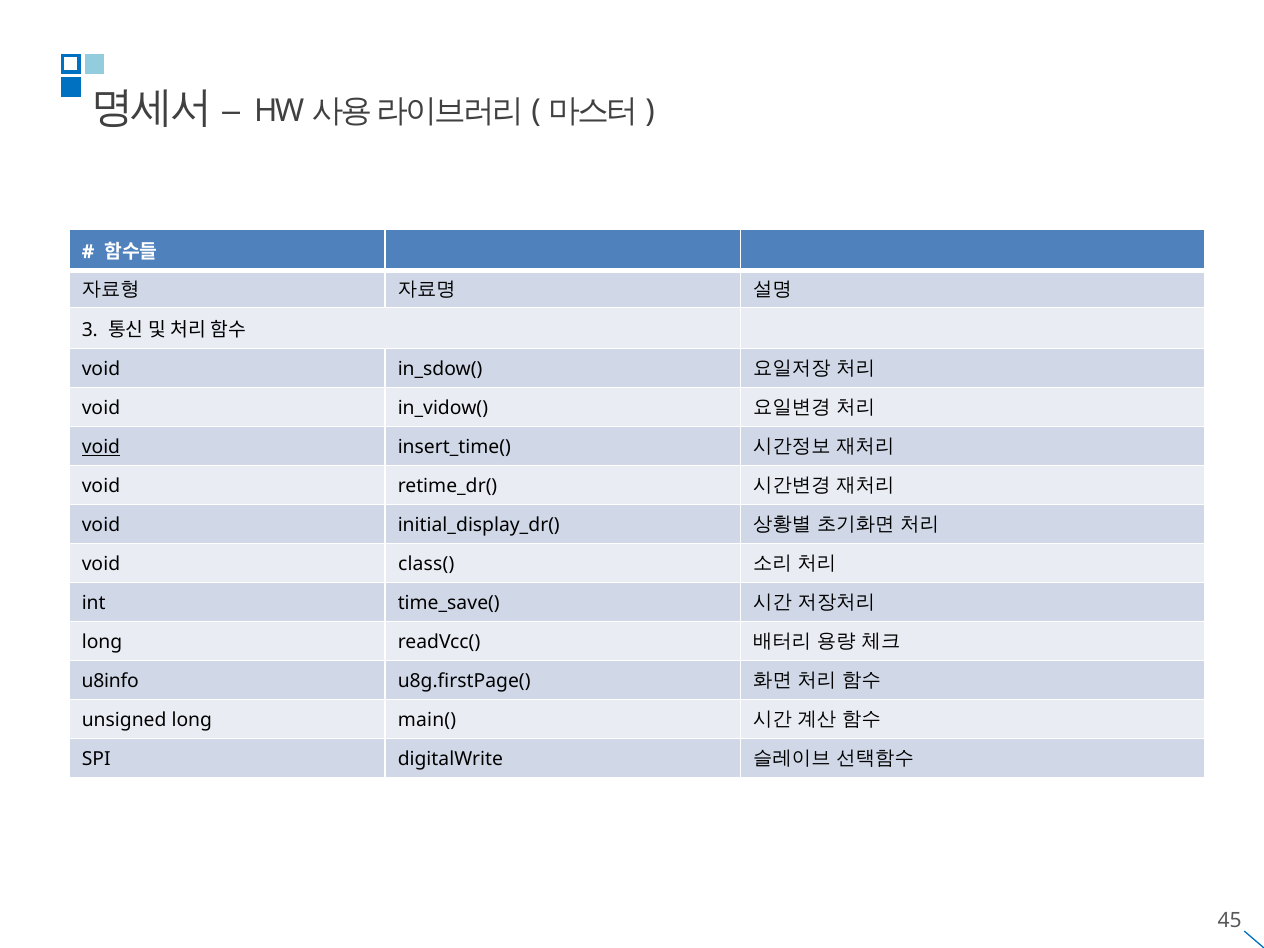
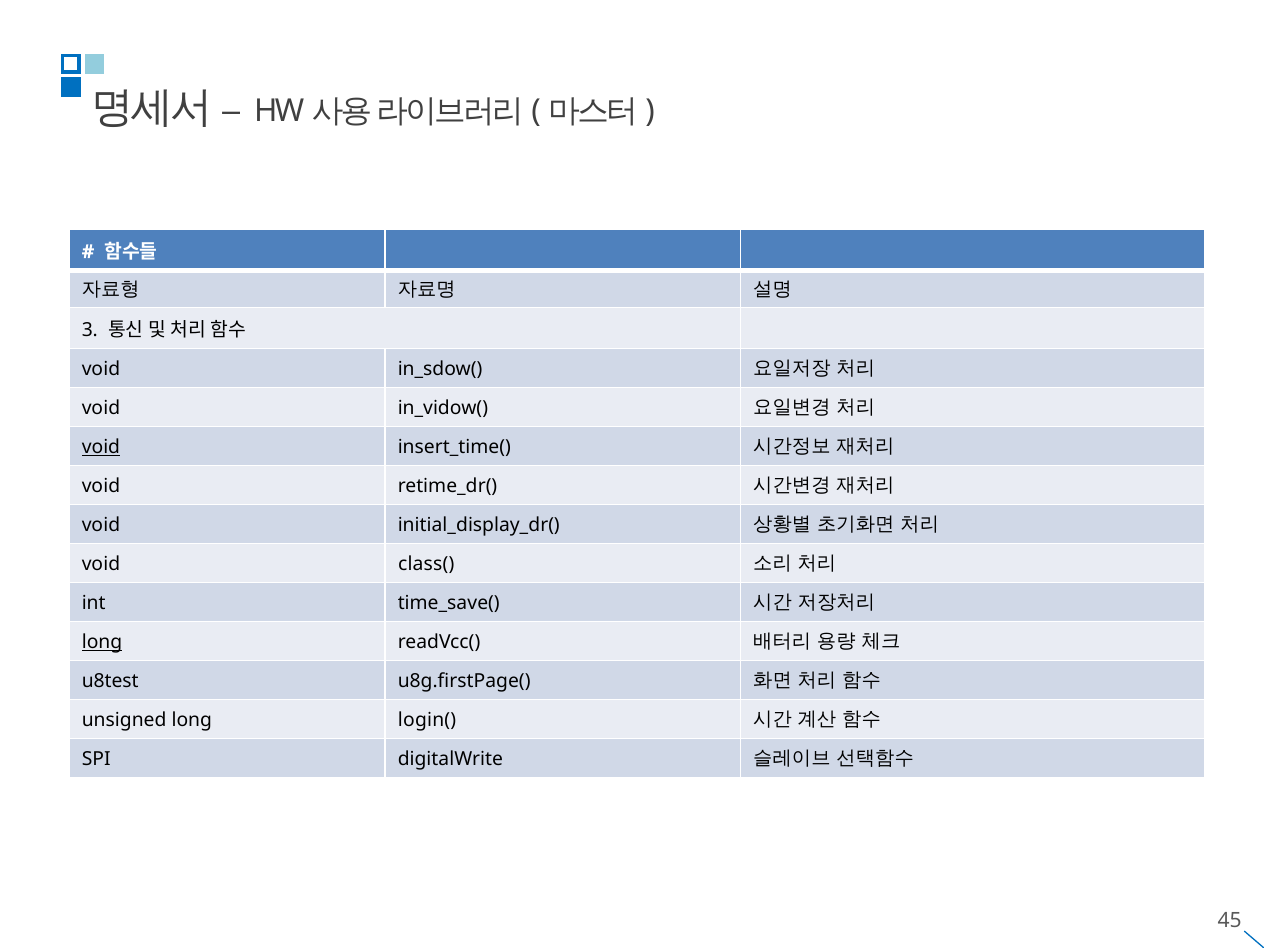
long at (102, 642) underline: none -> present
u8info: u8info -> u8test
main(: main( -> login(
